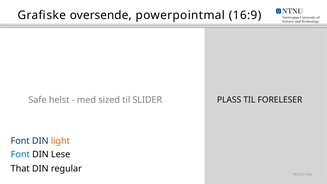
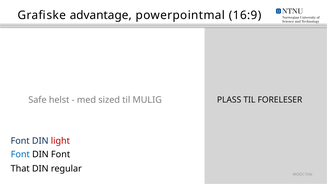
oversende: oversende -> advantage
SLIDER: SLIDER -> MULIG
light colour: orange -> red
DIN Lese: Lese -> Font
